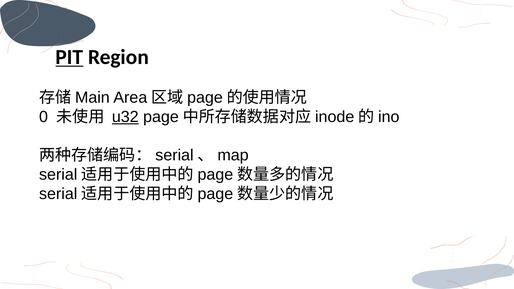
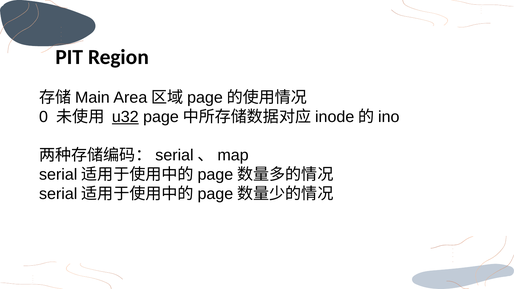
PIT underline: present -> none
